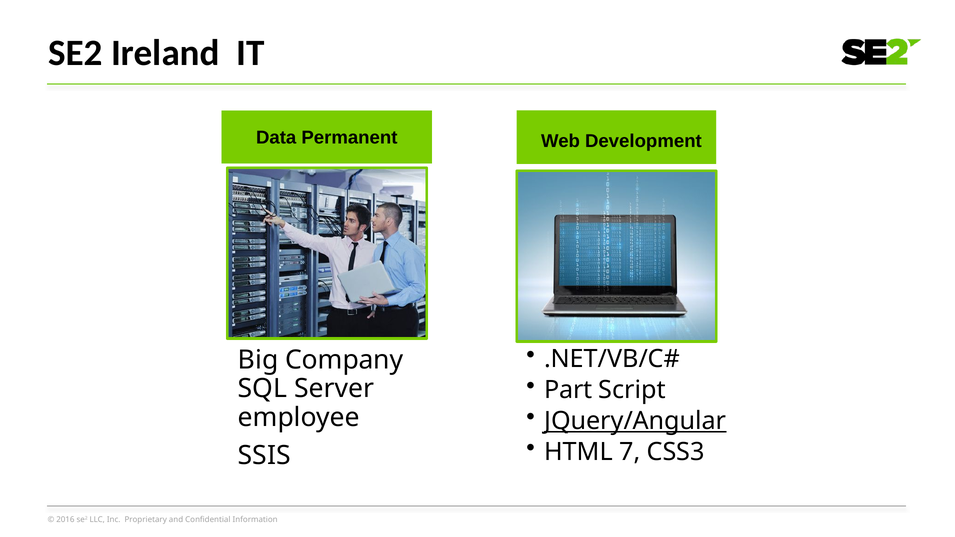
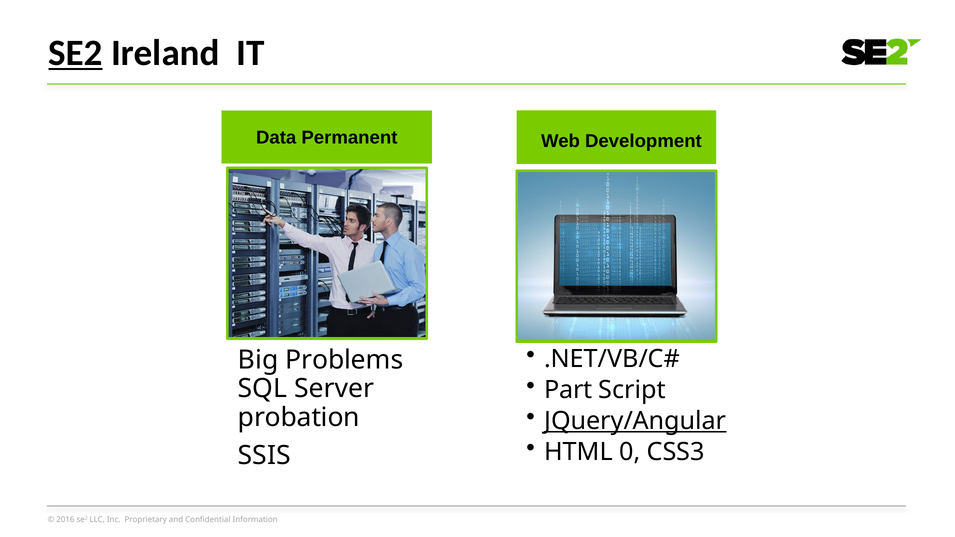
SE2 at (76, 53) underline: none -> present
Company: Company -> Problems
employee: employee -> probation
7: 7 -> 0
